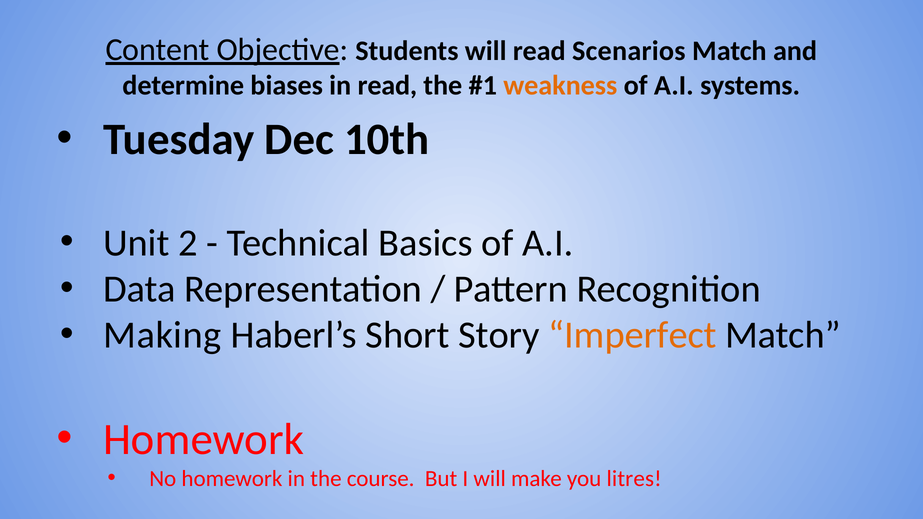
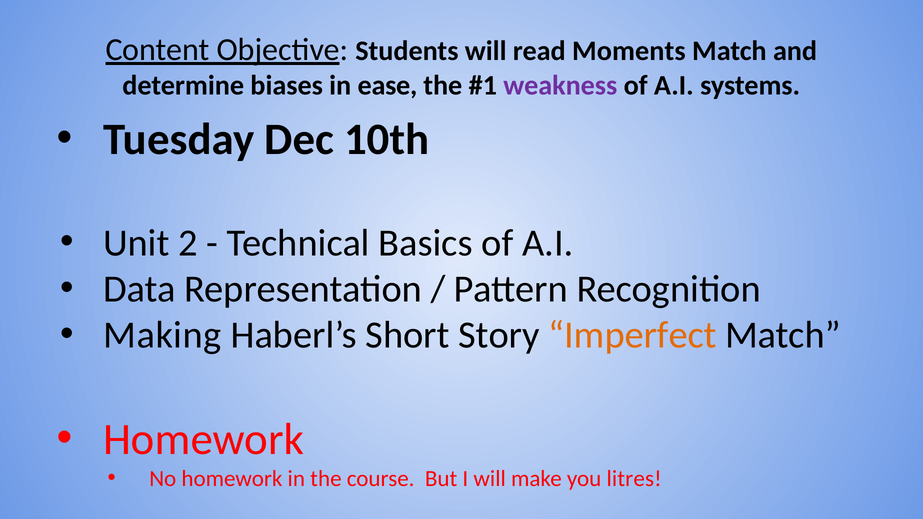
Scenarios: Scenarios -> Moments
in read: read -> ease
weakness colour: orange -> purple
